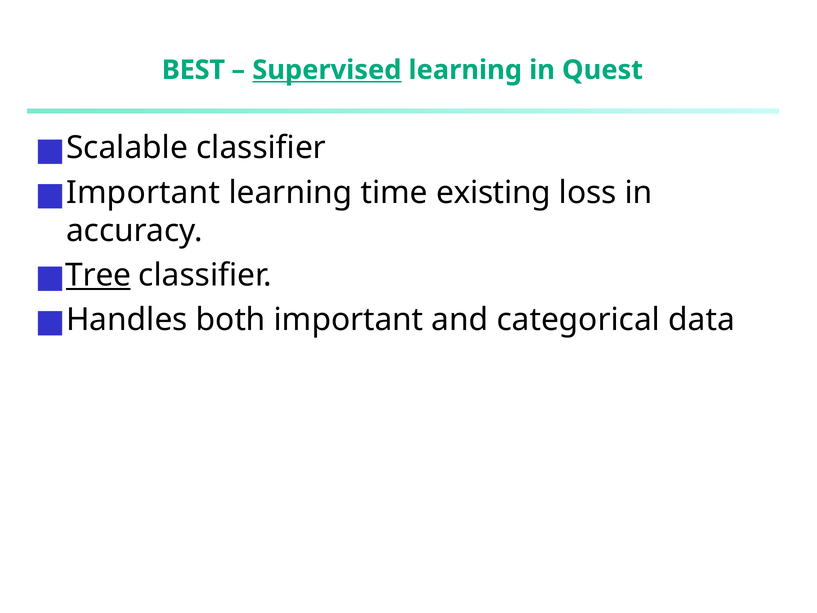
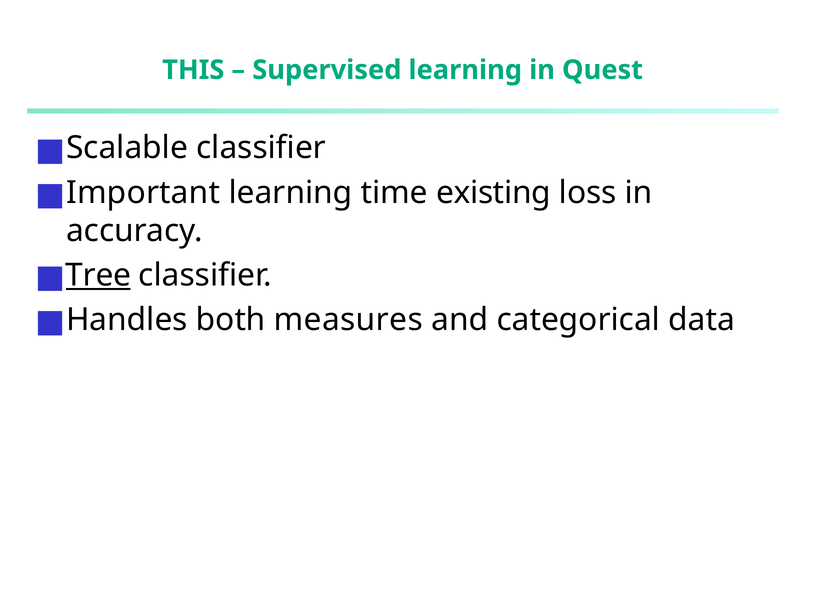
BEST: BEST -> THIS
Supervised underline: present -> none
both important: important -> measures
